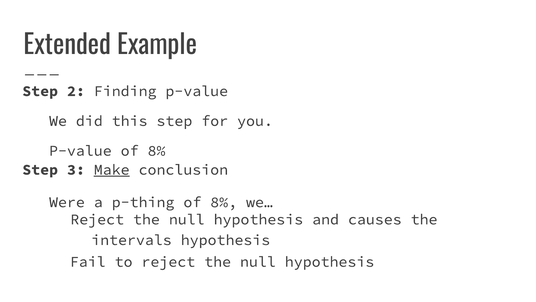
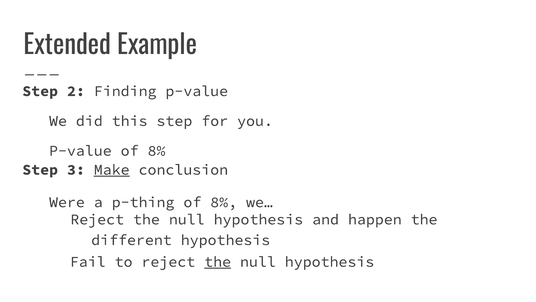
causes: causes -> happen
intervals: intervals -> different
the at (218, 261) underline: none -> present
